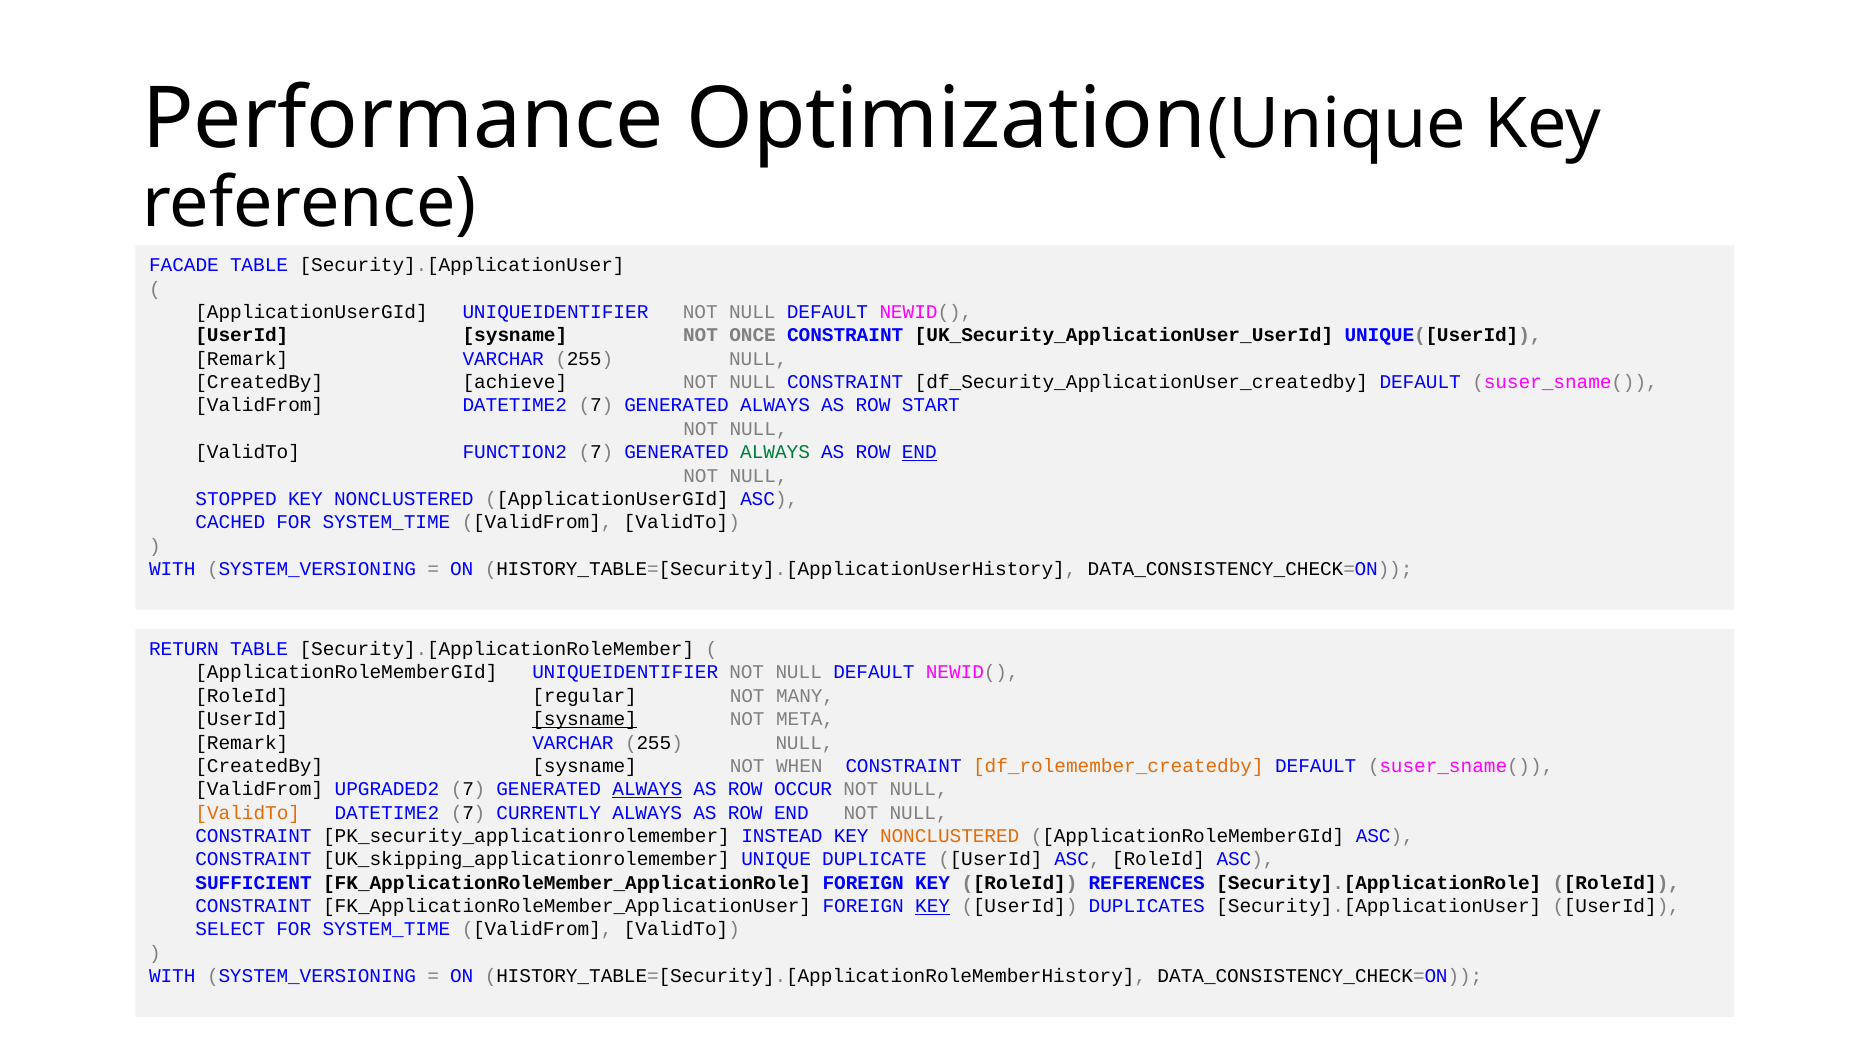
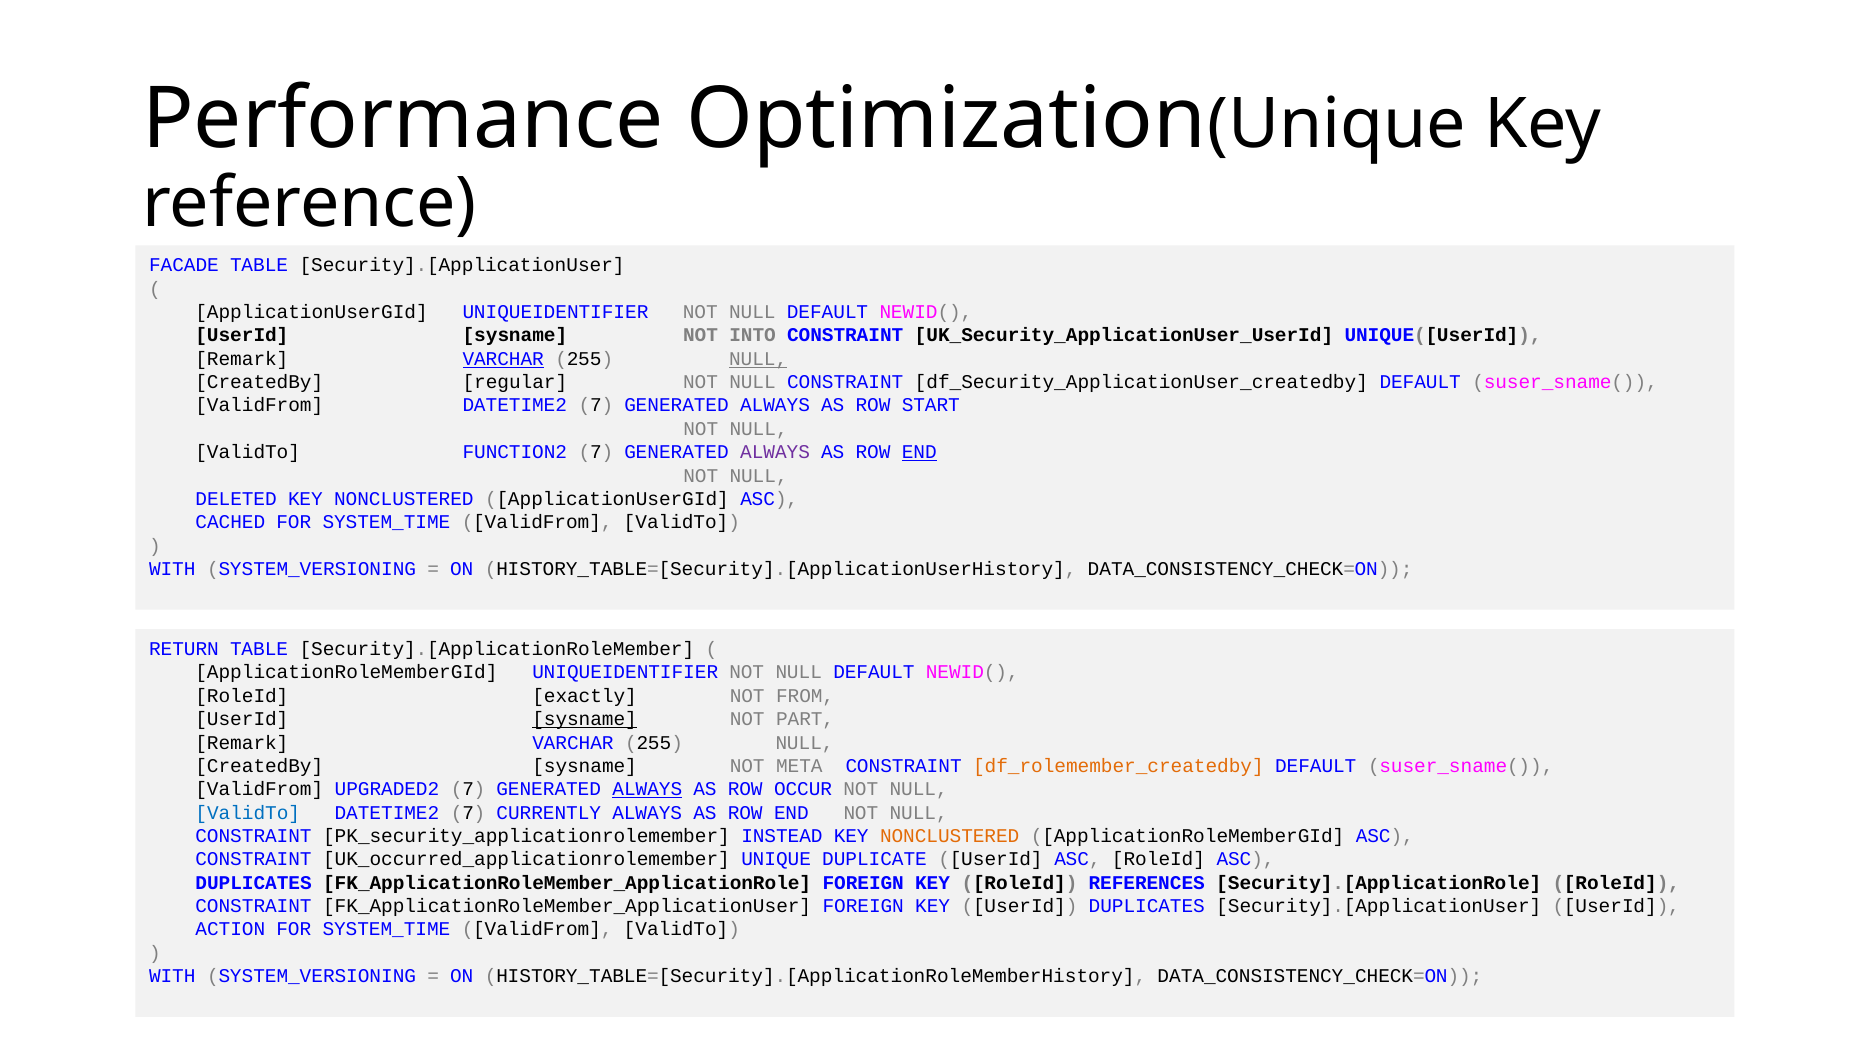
ONCE: ONCE -> INTO
VARCHAR at (503, 359) underline: none -> present
NULL at (758, 359) underline: none -> present
achieve: achieve -> regular
ALWAYS at (775, 452) colour: green -> purple
STOPPED: STOPPED -> DELETED
regular: regular -> exactly
MANY: MANY -> FROM
META: META -> PART
WHEN: WHEN -> META
ValidTo at (248, 812) colour: orange -> blue
UK_skipping_applicationrolemember: UK_skipping_applicationrolemember -> UK_occurred_applicationrolemember
SUFFICIENT at (254, 882): SUFFICIENT -> DUPLICATES
KEY at (933, 906) underline: present -> none
SELECT: SELECT -> ACTION
